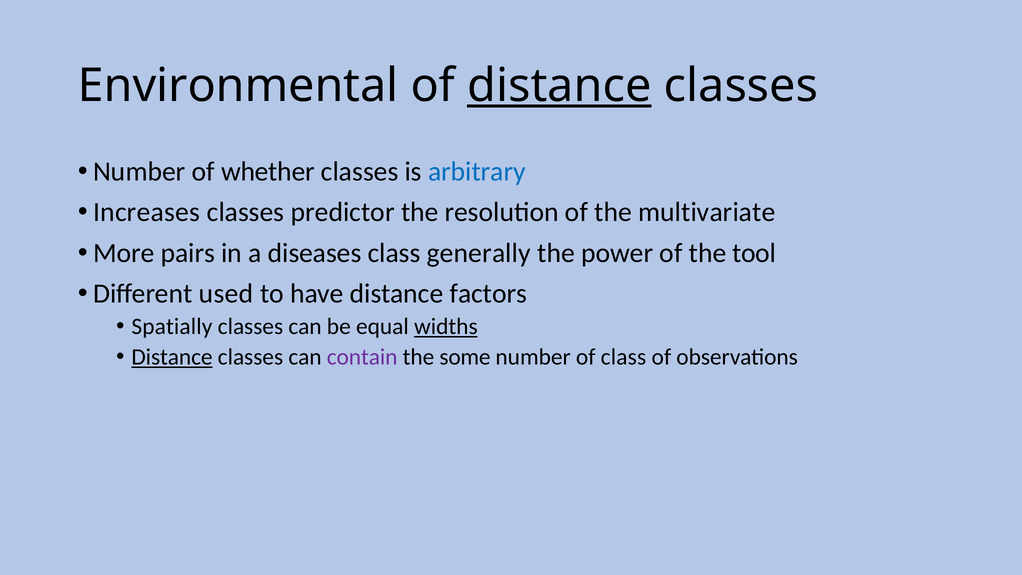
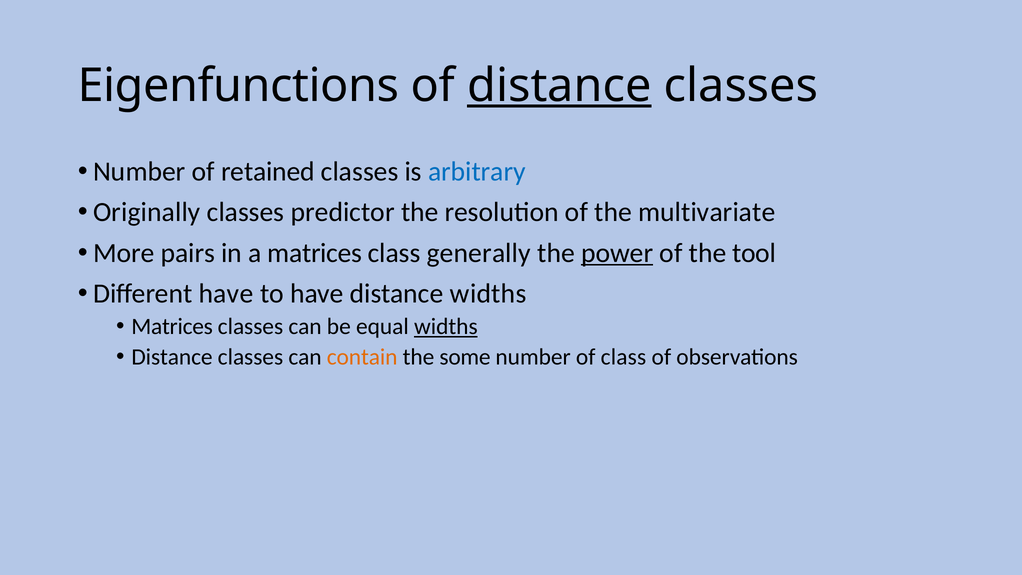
Environmental: Environmental -> Eigenfunctions
whether: whether -> retained
Increases: Increases -> Originally
a diseases: diseases -> matrices
power underline: none -> present
Different used: used -> have
distance factors: factors -> widths
Spatially at (172, 326): Spatially -> Matrices
Distance at (172, 357) underline: present -> none
contain colour: purple -> orange
